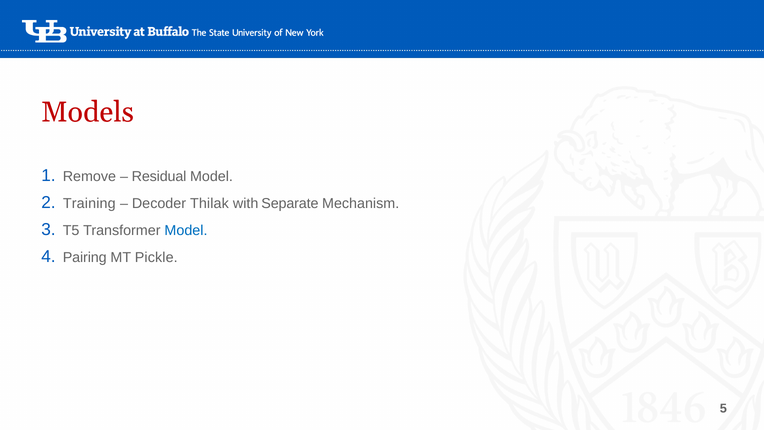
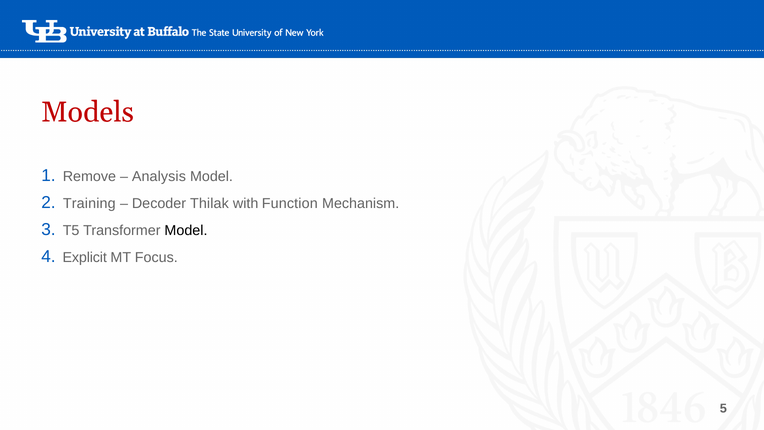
Residual: Residual -> Analysis
Separate: Separate -> Function
Model at (186, 230) colour: blue -> black
Pairing: Pairing -> Explicit
Pickle: Pickle -> Focus
